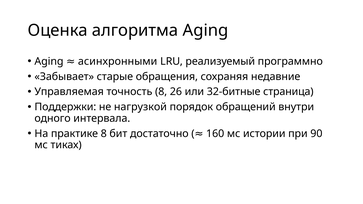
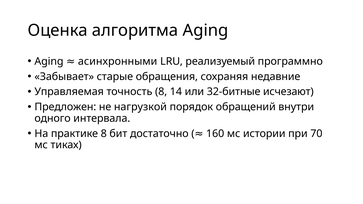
26: 26 -> 14
страница: страница -> исчезают
Поддержки: Поддержки -> Предложен
90: 90 -> 70
